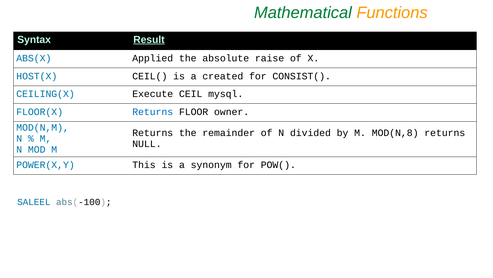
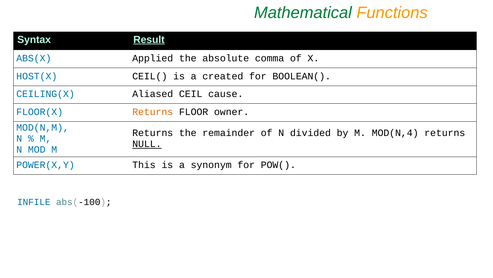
raise: raise -> comma
CONSIST(: CONSIST( -> BOOLEAN(
Execute: Execute -> Aliased
mysql: mysql -> cause
Returns at (153, 112) colour: blue -> orange
MOD(N,8: MOD(N,8 -> MOD(N,4
NULL underline: none -> present
SALEEL: SALEEL -> INFILE
